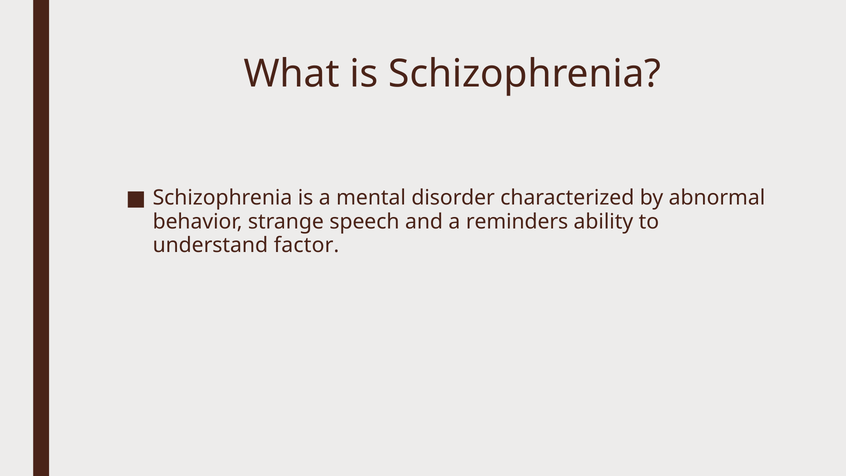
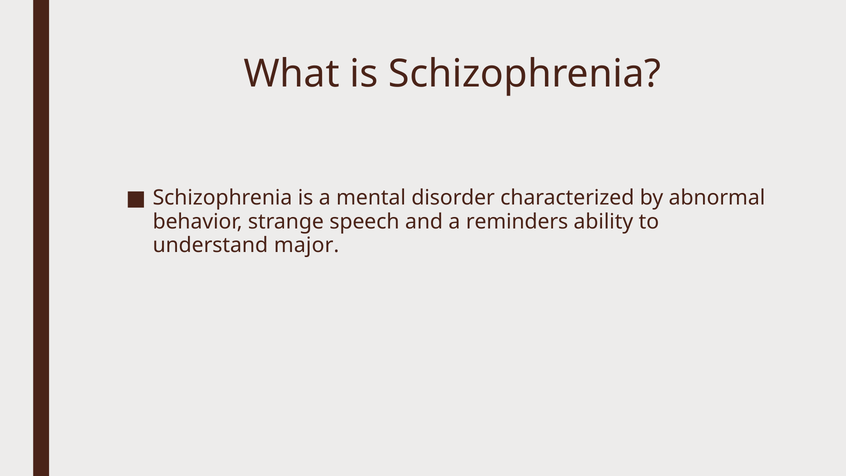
factor: factor -> major
